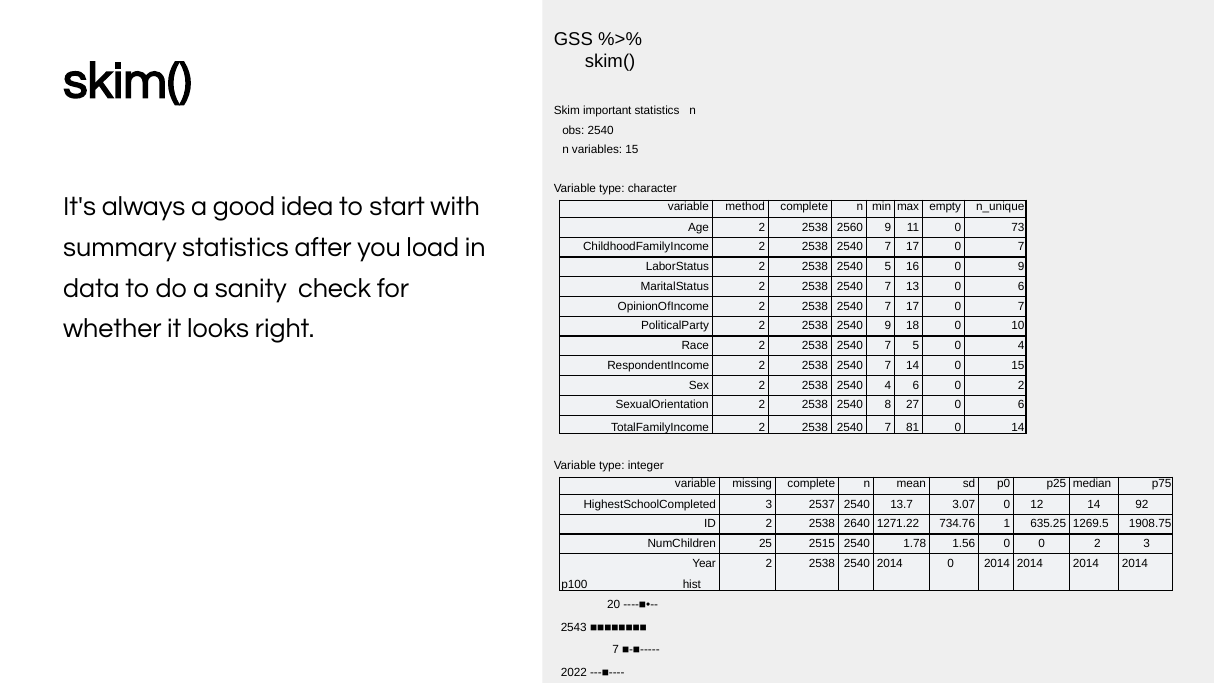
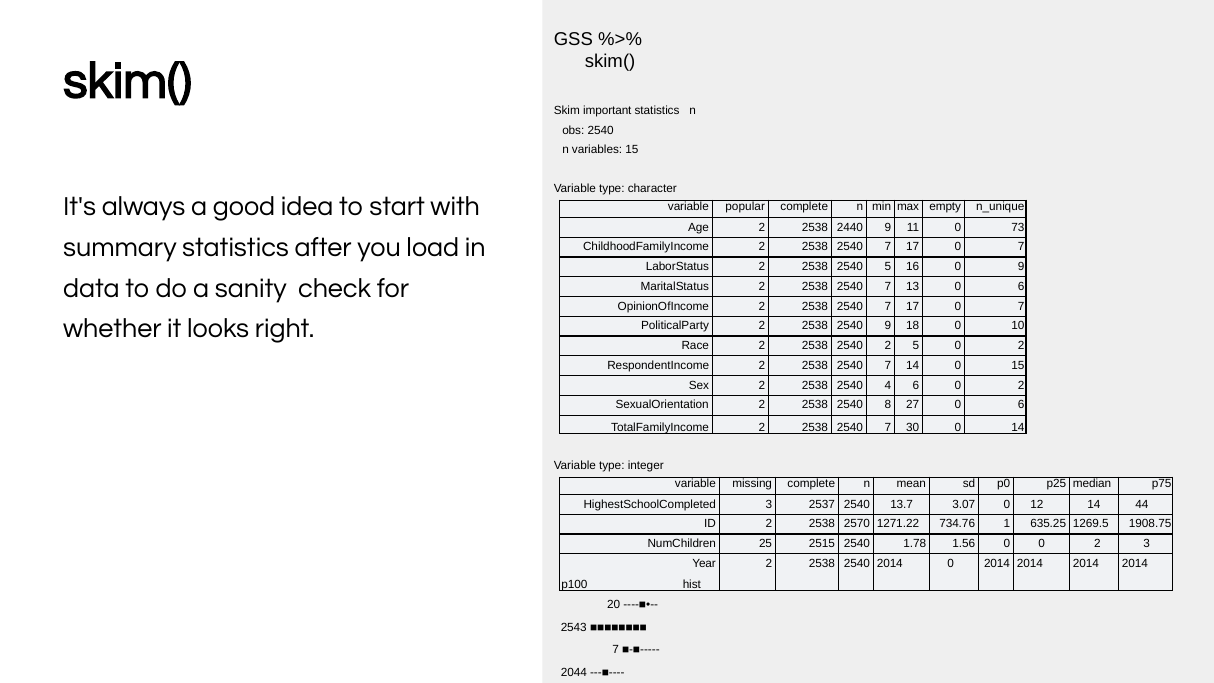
method: method -> popular
2560: 2560 -> 2440
7 at (888, 345): 7 -> 2
5 0 4: 4 -> 2
81: 81 -> 30
92: 92 -> 44
2640: 2640 -> 2570
2022: 2022 -> 2044
